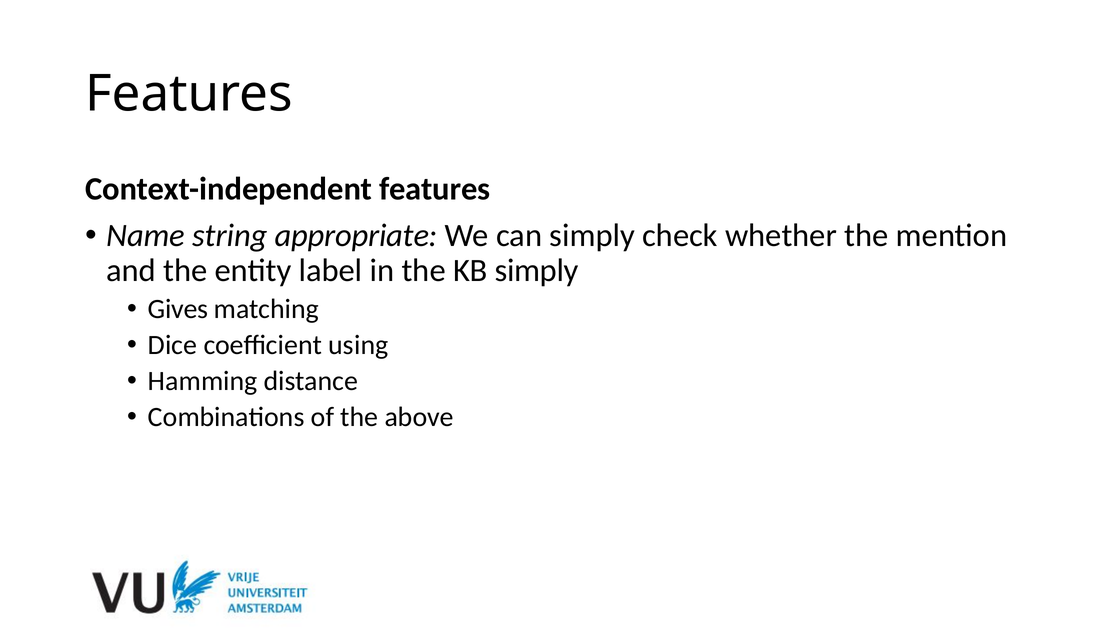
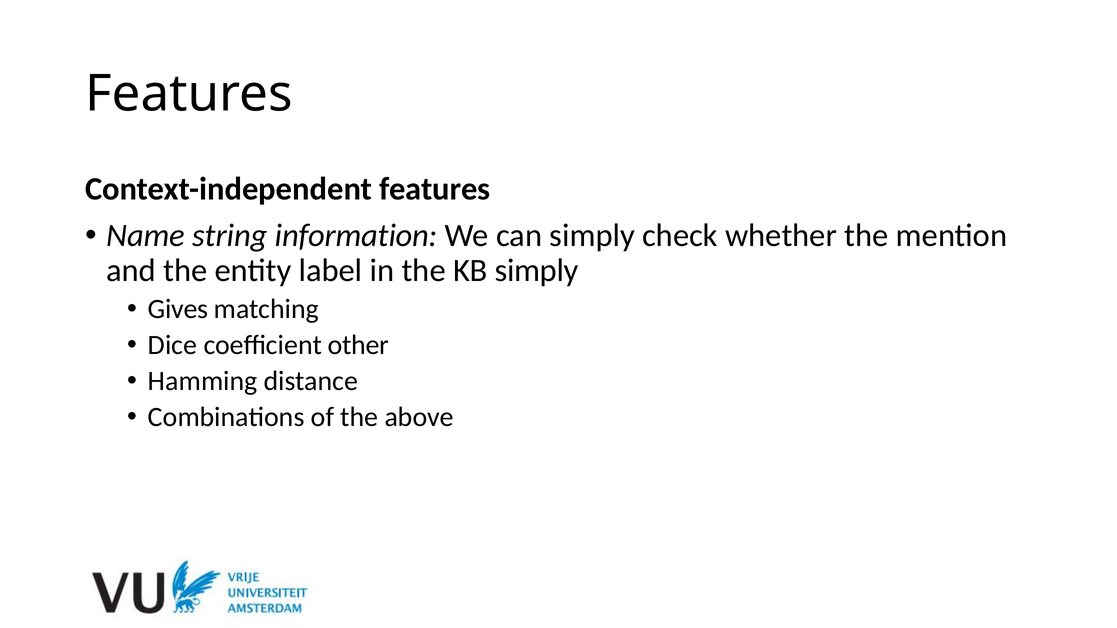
appropriate: appropriate -> information
using: using -> other
